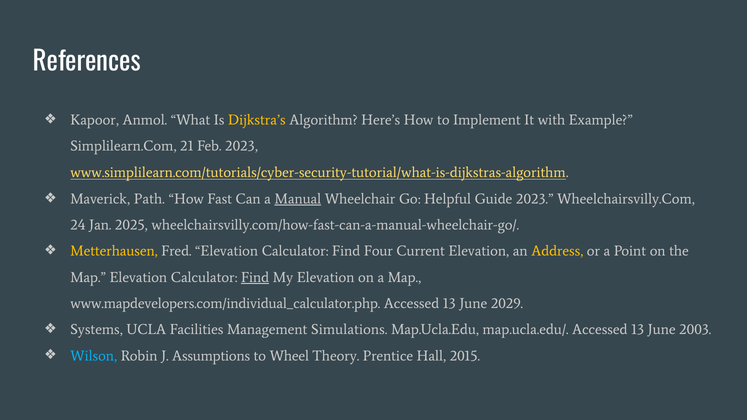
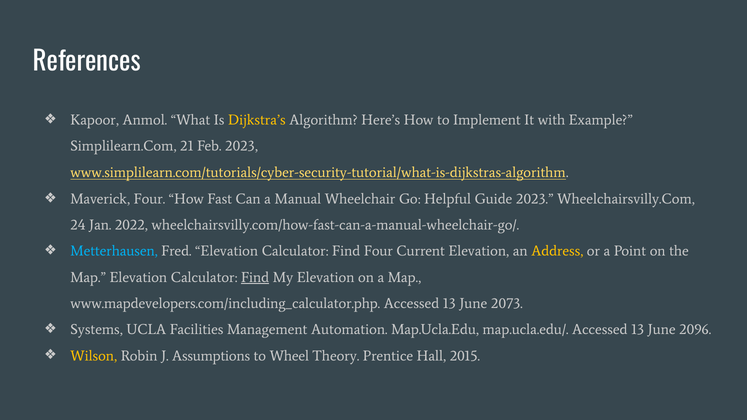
Maverick Path: Path -> Four
Manual underline: present -> none
2025: 2025 -> 2022
Metterhausen colour: yellow -> light blue
www.mapdevelopers.com/individual_calculator.php: www.mapdevelopers.com/individual_calculator.php -> www.mapdevelopers.com/including_calculator.php
2029: 2029 -> 2073
Simulations: Simulations -> Automation
2003: 2003 -> 2096
Wilson colour: light blue -> yellow
